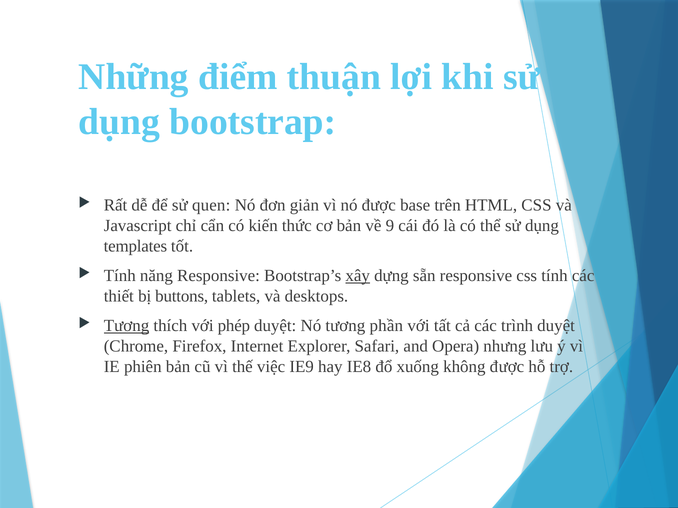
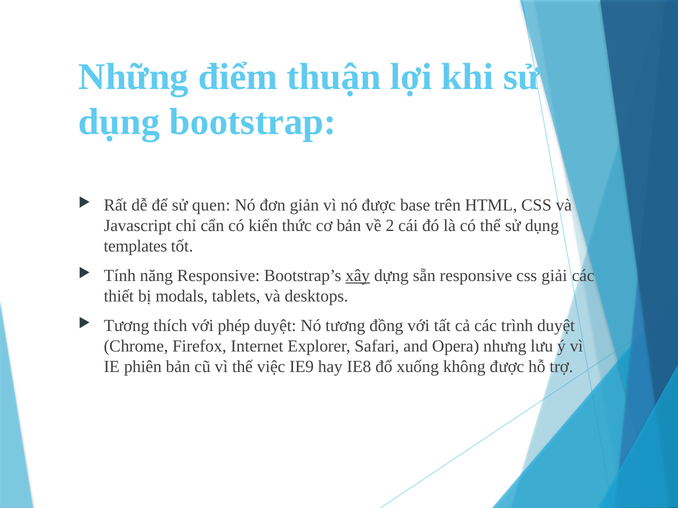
9: 9 -> 2
css tính: tính -> giải
buttons: buttons -> modals
Tương at (127, 326) underline: present -> none
phần: phần -> đồng
